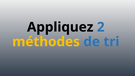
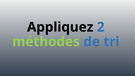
méthodes colour: yellow -> light green
